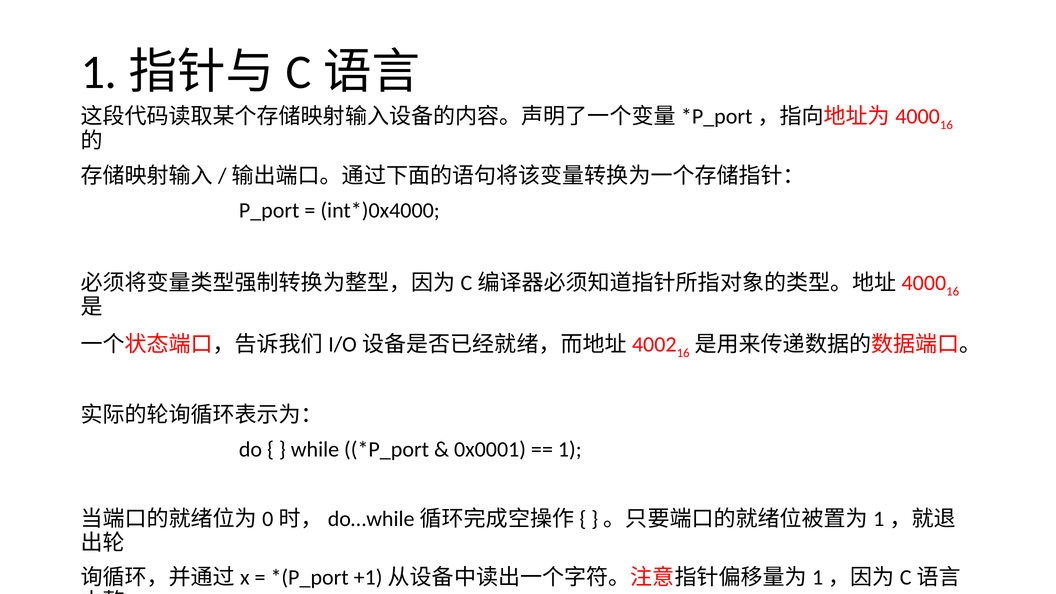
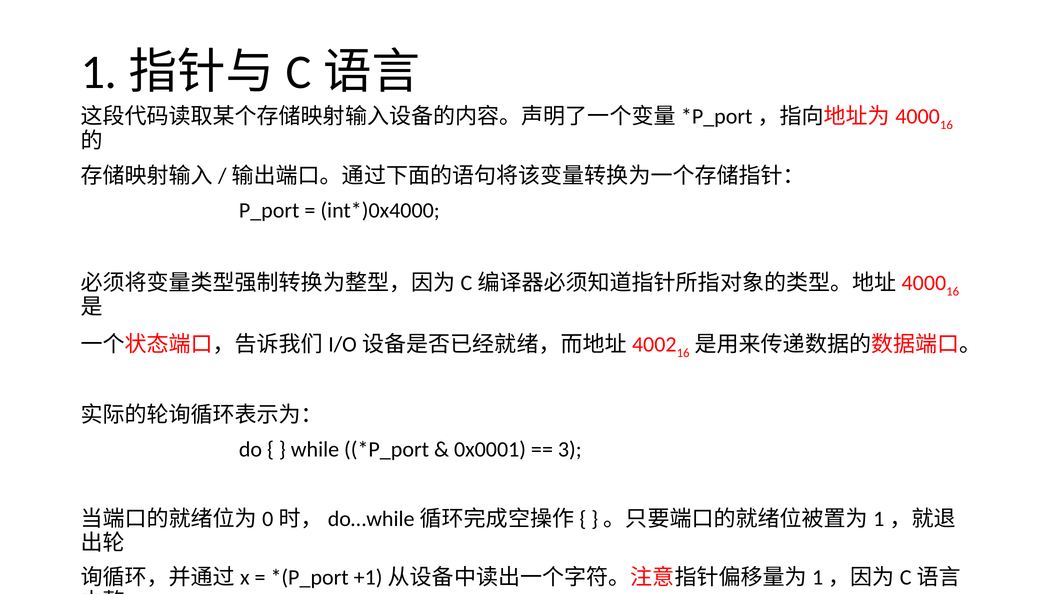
1: 1 -> 3
